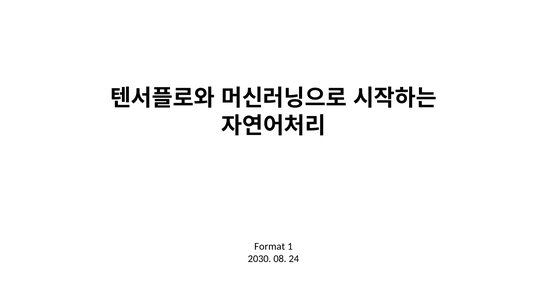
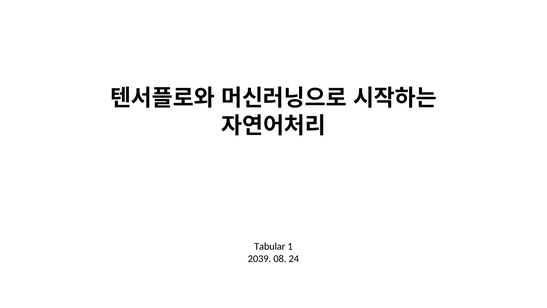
Format: Format -> Tabular
2030: 2030 -> 2039
